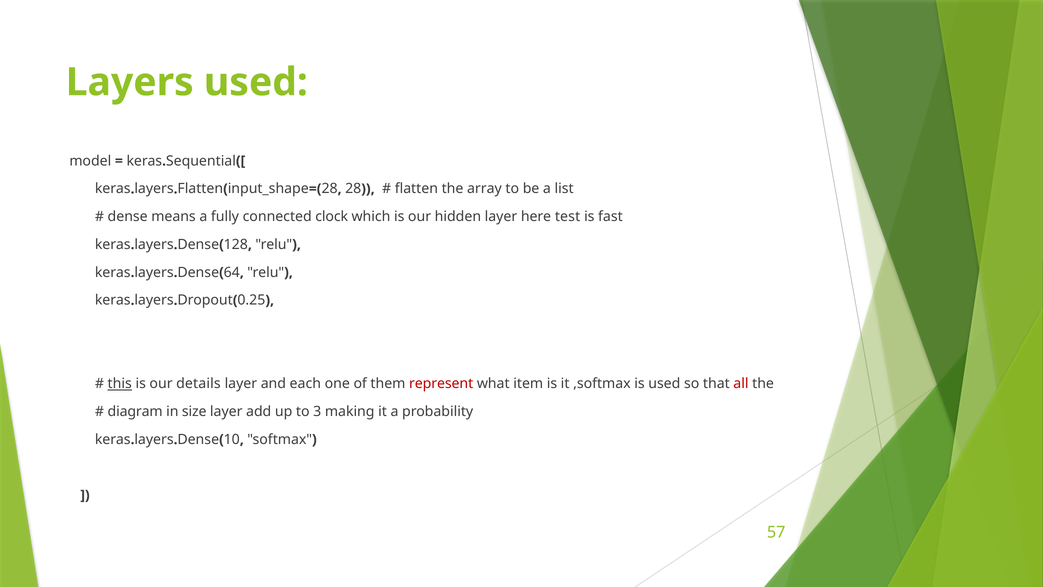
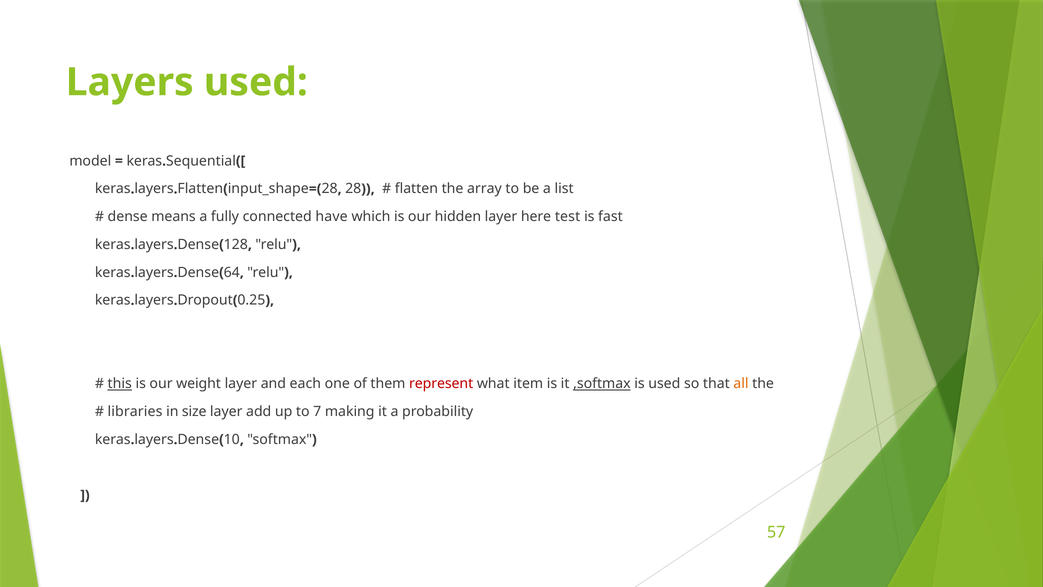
clock: clock -> have
details: details -> weight
,softmax underline: none -> present
all colour: red -> orange
diagram: diagram -> libraries
3: 3 -> 7
